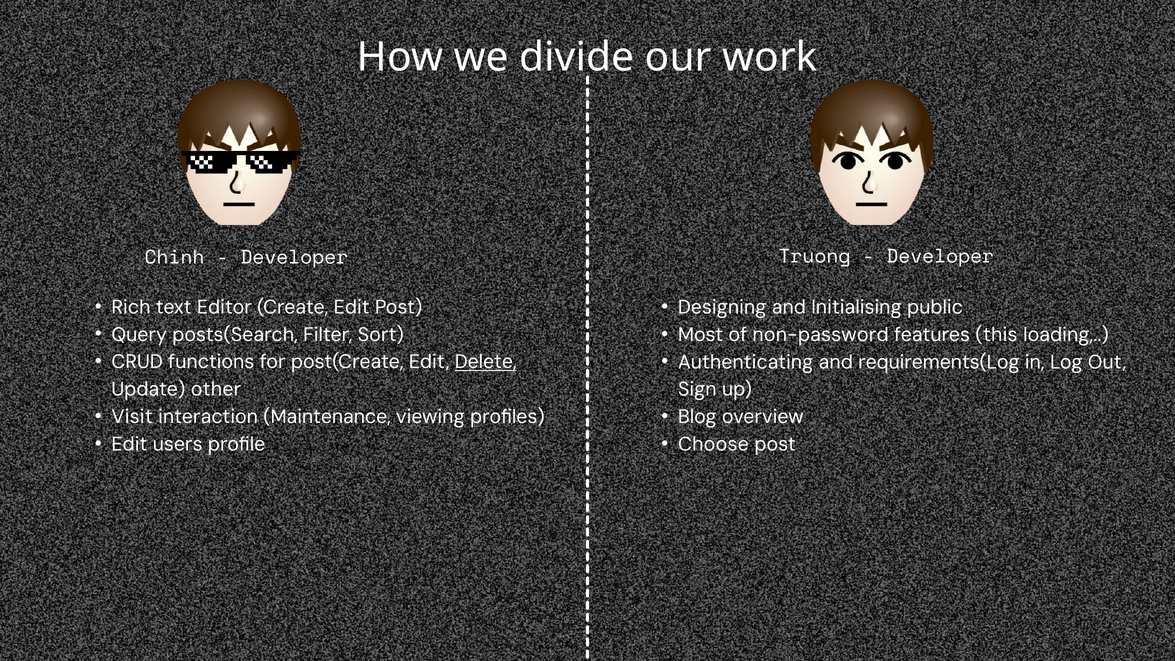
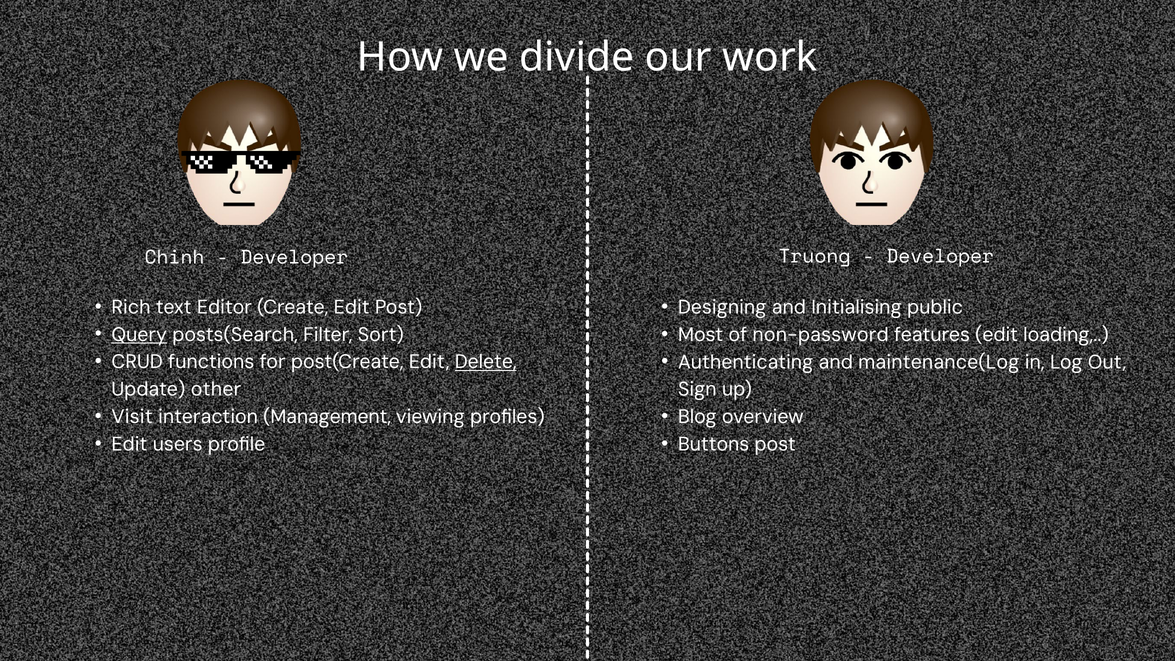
Query underline: none -> present
features this: this -> edit
requirements(Log: requirements(Log -> maintenance(Log
Maintenance: Maintenance -> Management
Choose: Choose -> Buttons
